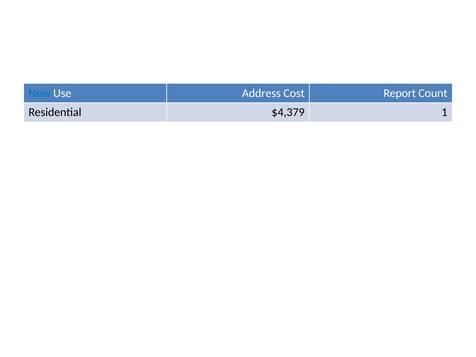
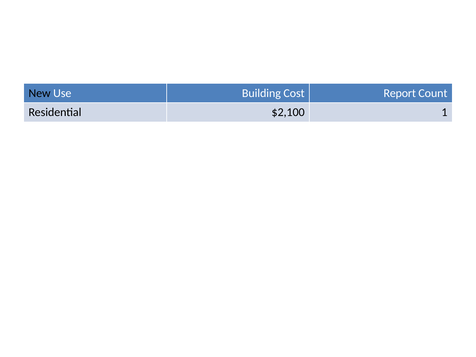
New colour: blue -> black
Address: Address -> Building
$4,379: $4,379 -> $2,100
